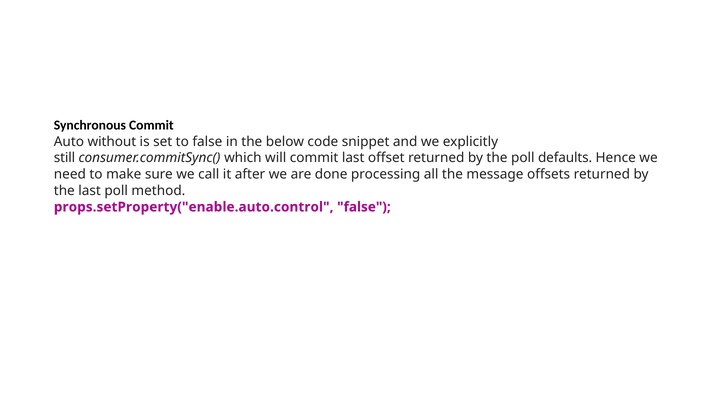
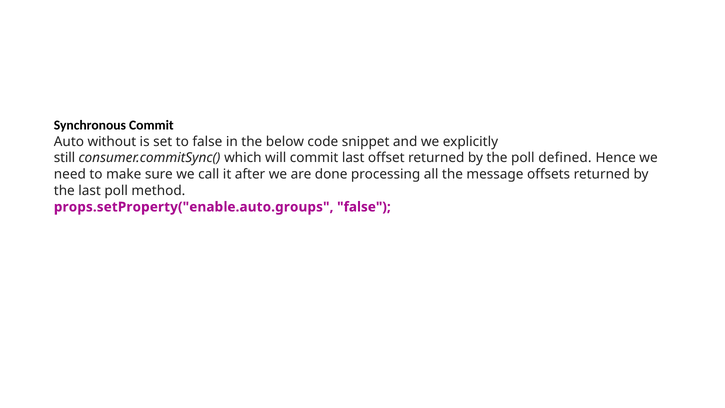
defaults: defaults -> defined
props.setProperty("enable.auto.control: props.setProperty("enable.auto.control -> props.setProperty("enable.auto.groups
